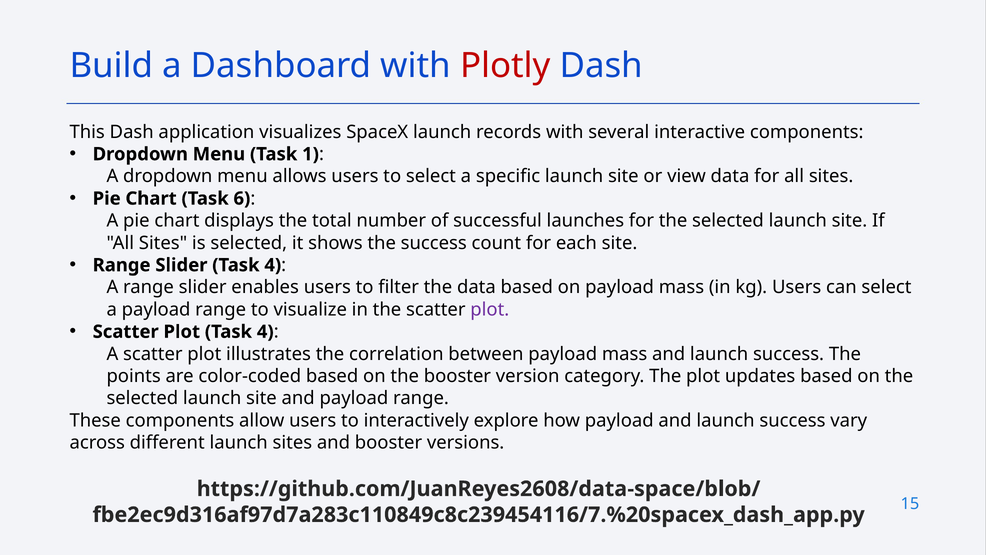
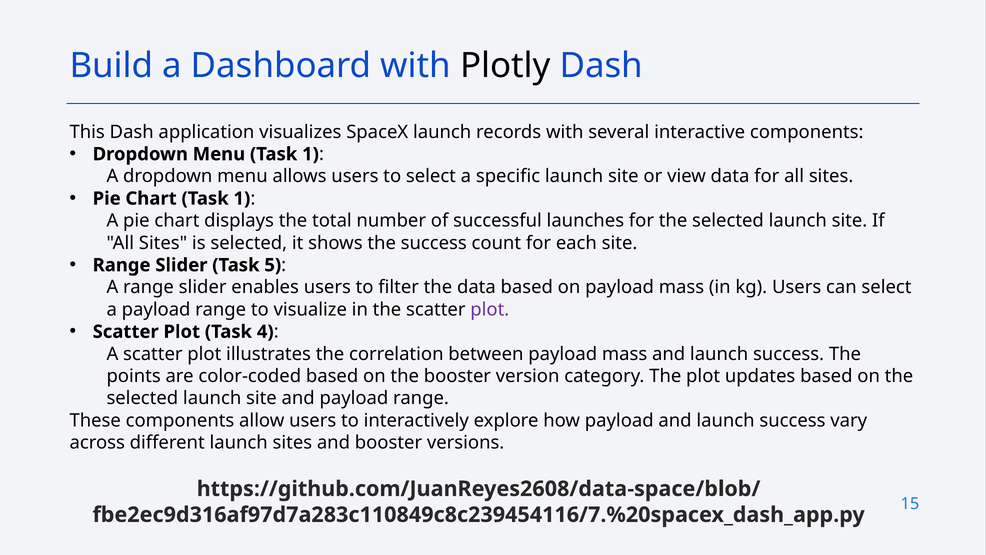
Plotly colour: red -> black
Chart Task 6: 6 -> 1
Slider Task 4: 4 -> 5
